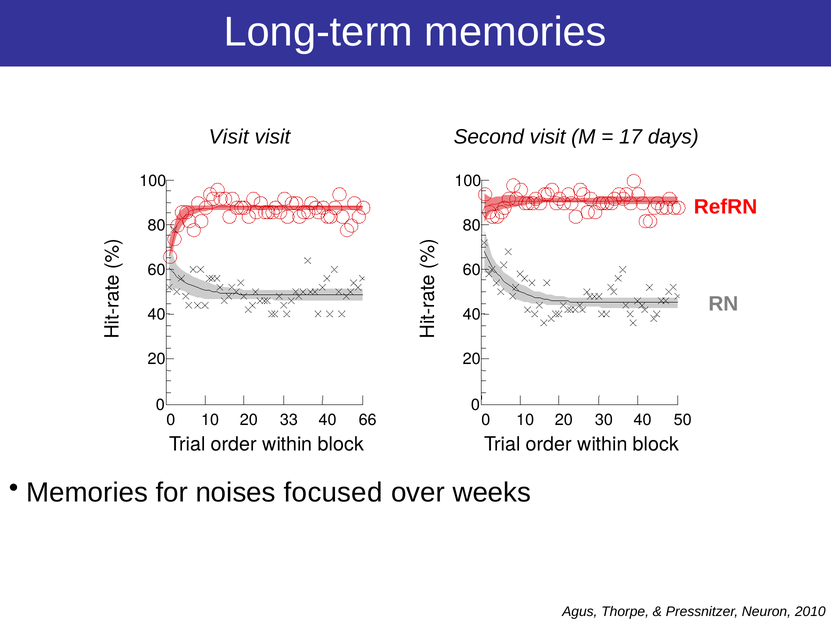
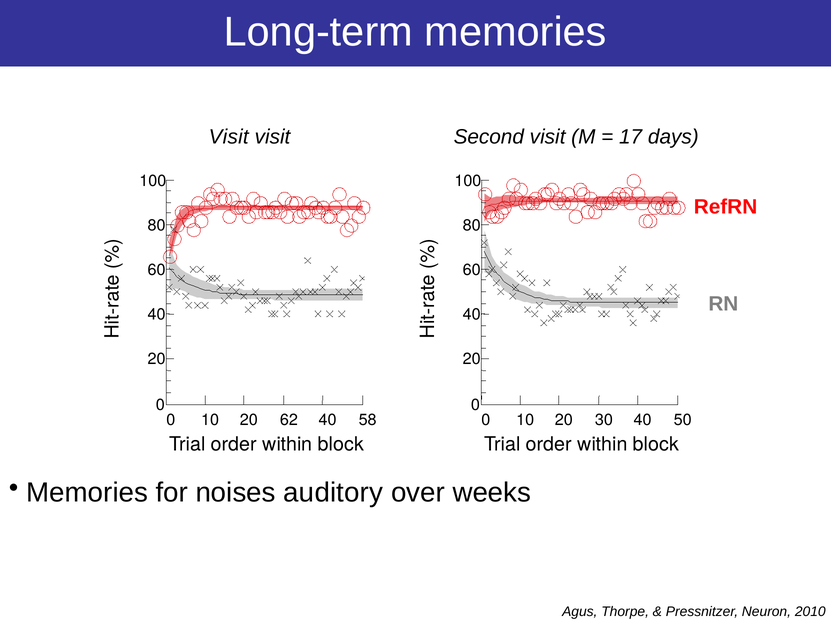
33: 33 -> 62
66: 66 -> 58
focused: focused -> auditory
